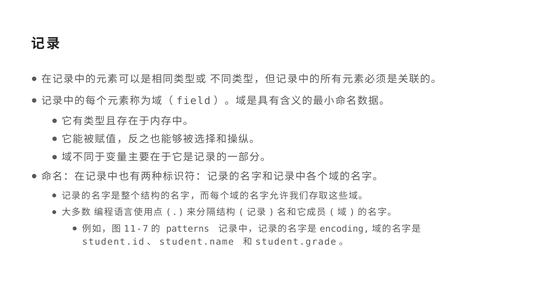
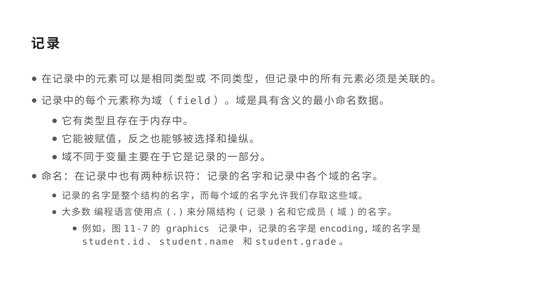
patterns: patterns -> graphics
